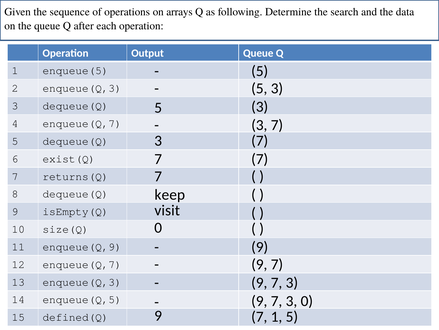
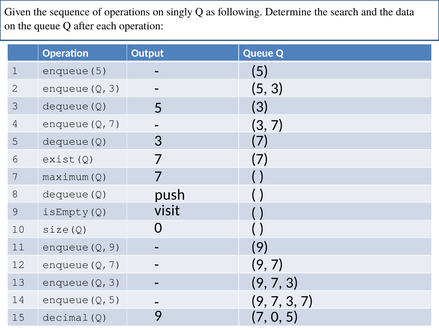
arrays: arrays -> singly
returns(Q: returns(Q -> maximum(Q
keep: keep -> push
9 7 3 0: 0 -> 7
7 1: 1 -> 0
defined(Q: defined(Q -> decimal(Q
